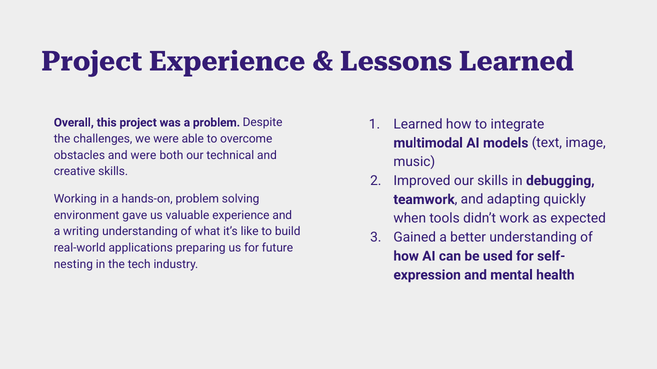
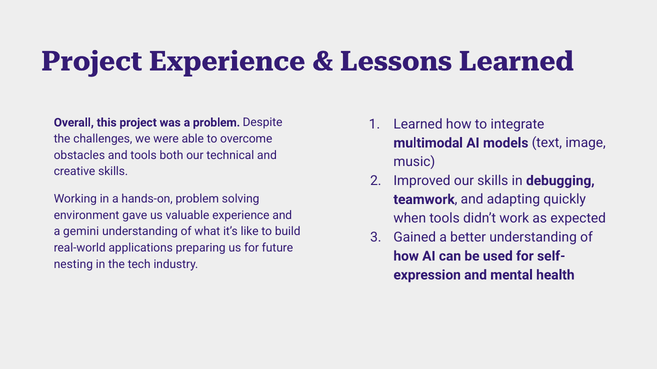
and were: were -> tools
writing: writing -> gemini
